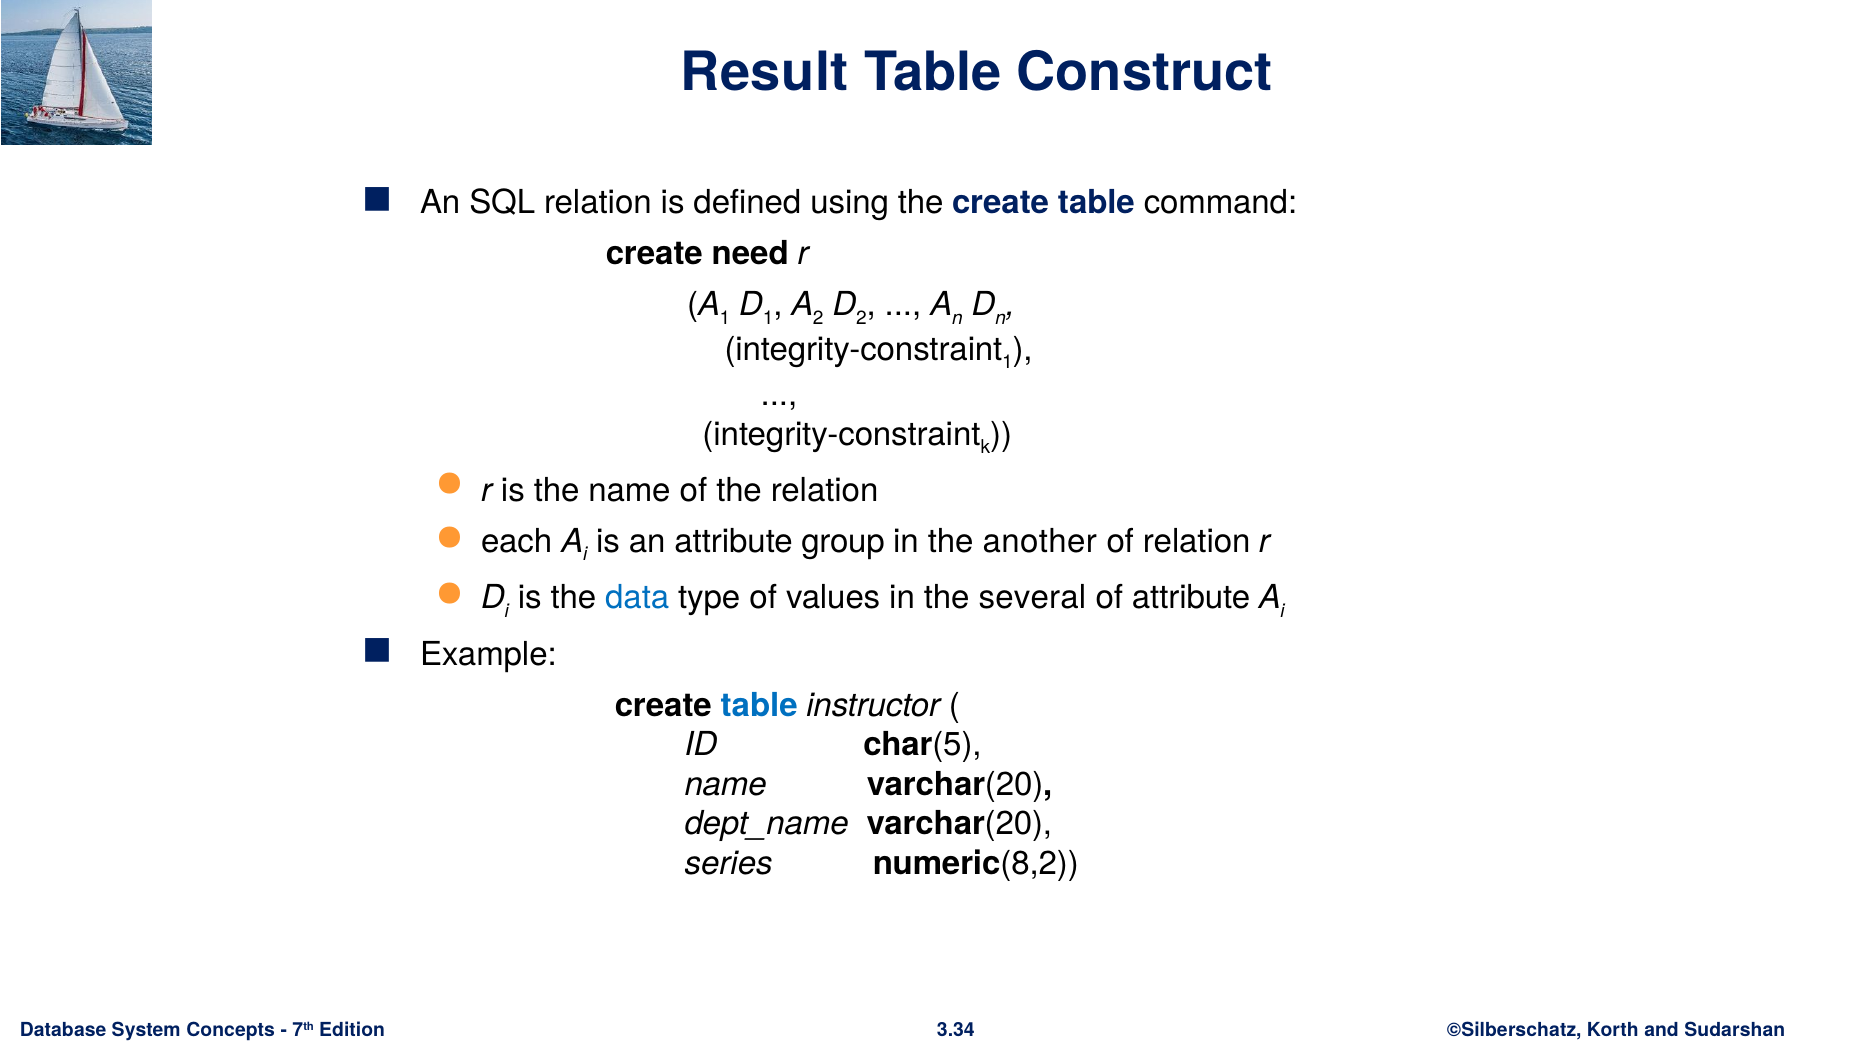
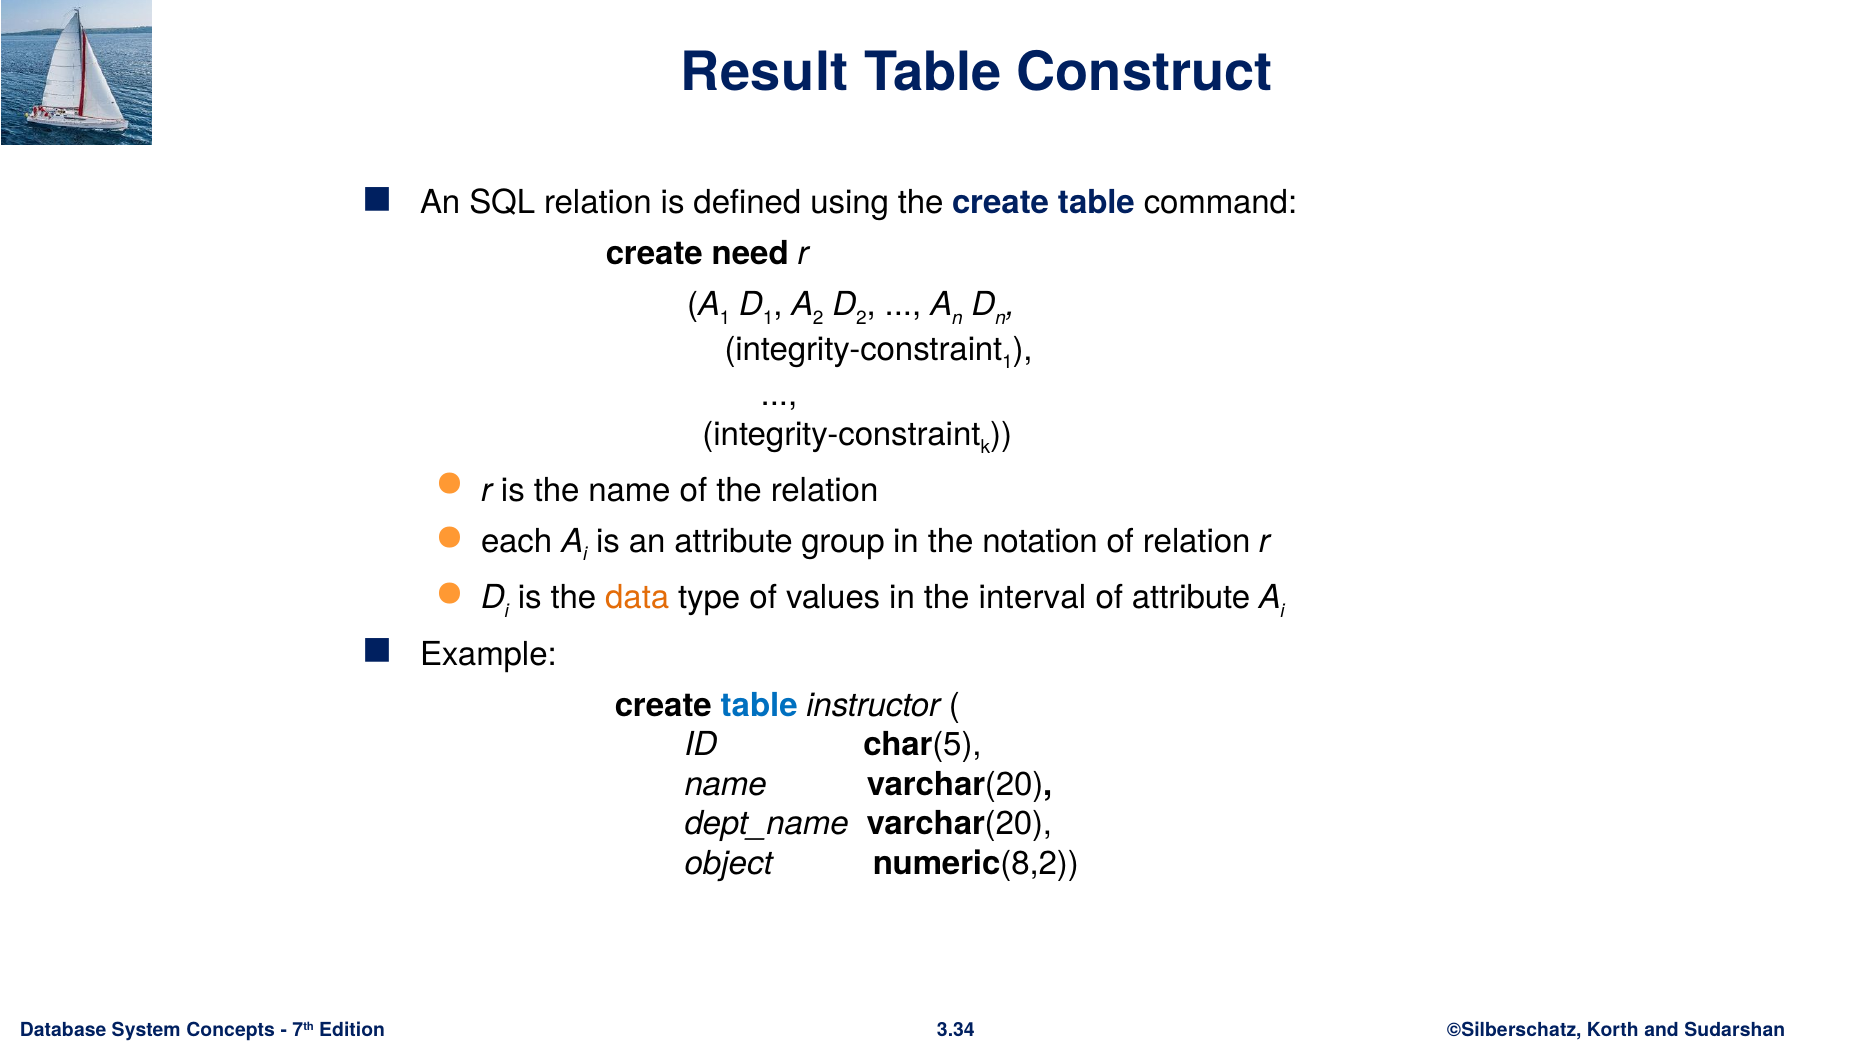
another: another -> notation
data colour: blue -> orange
several: several -> interval
series: series -> object
